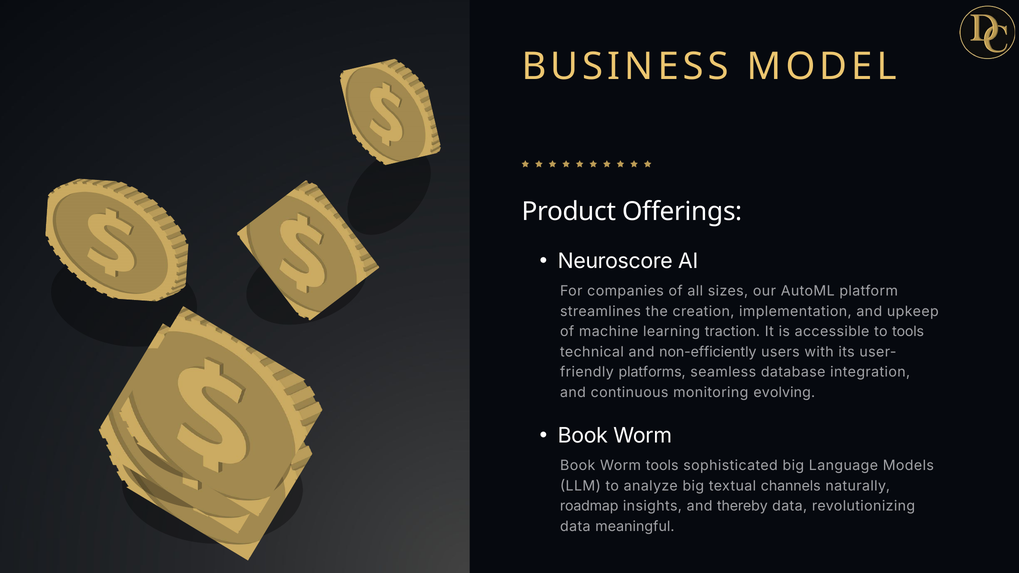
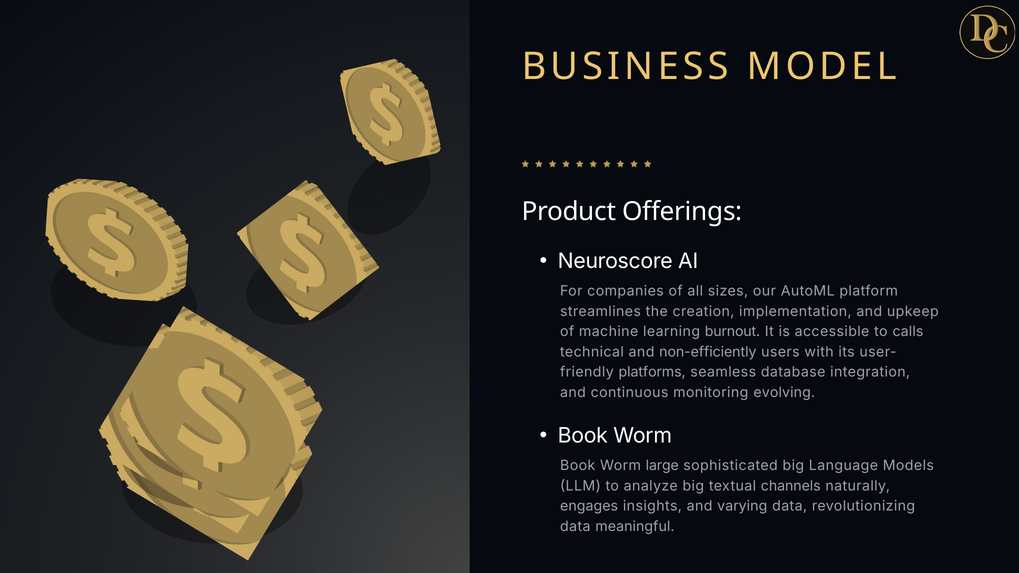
traction: traction -> burnout
to tools: tools -> calls
Worm tools: tools -> large
roadmap: roadmap -> engages
thereby: thereby -> varying
